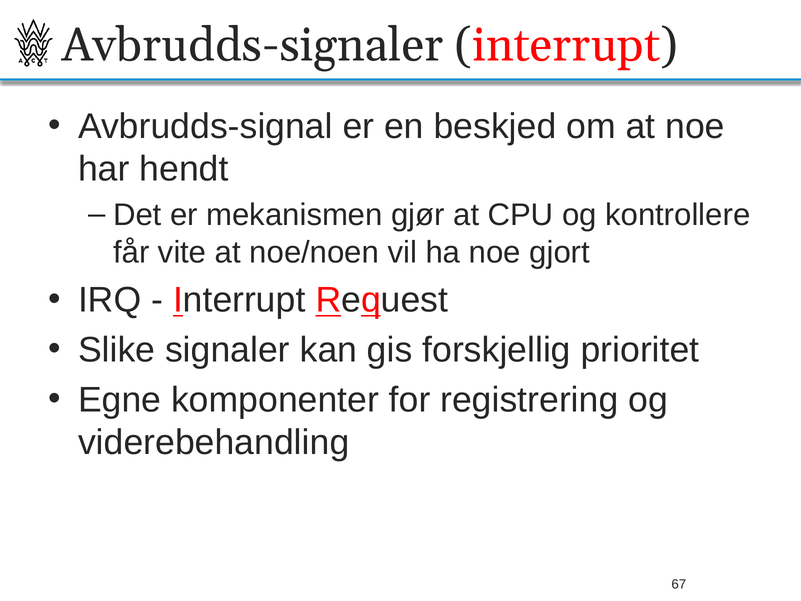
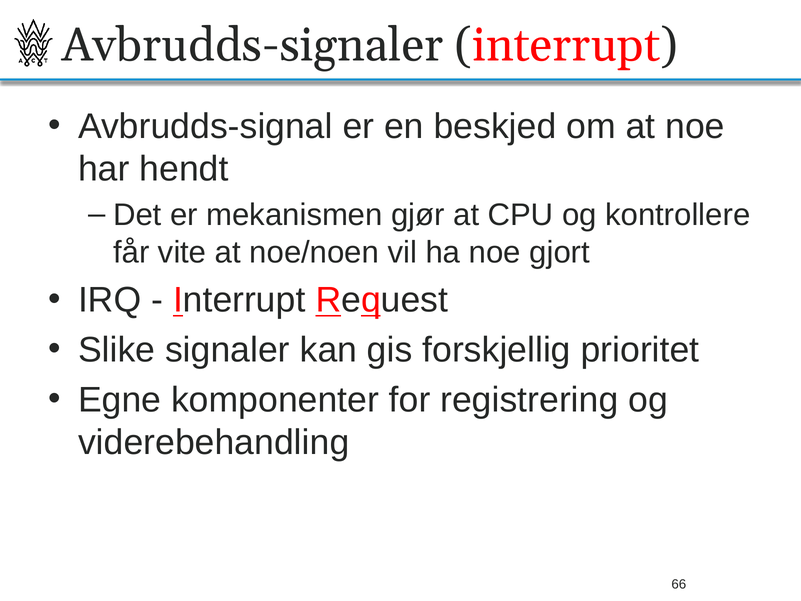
67: 67 -> 66
